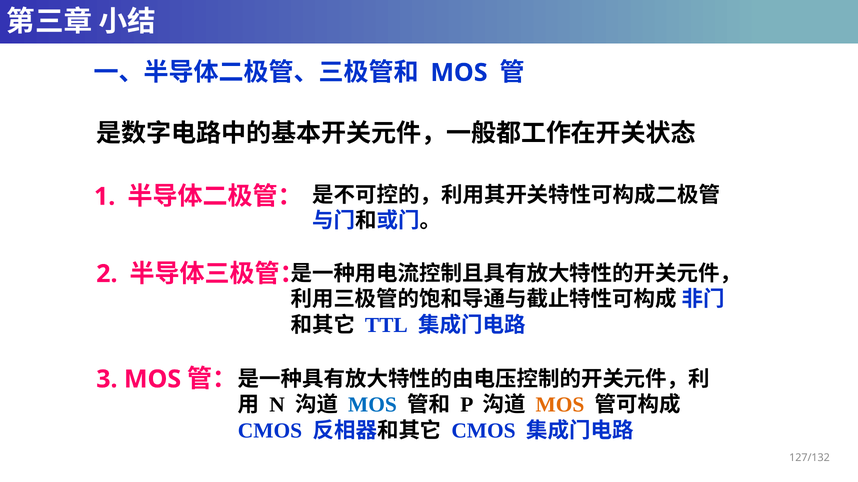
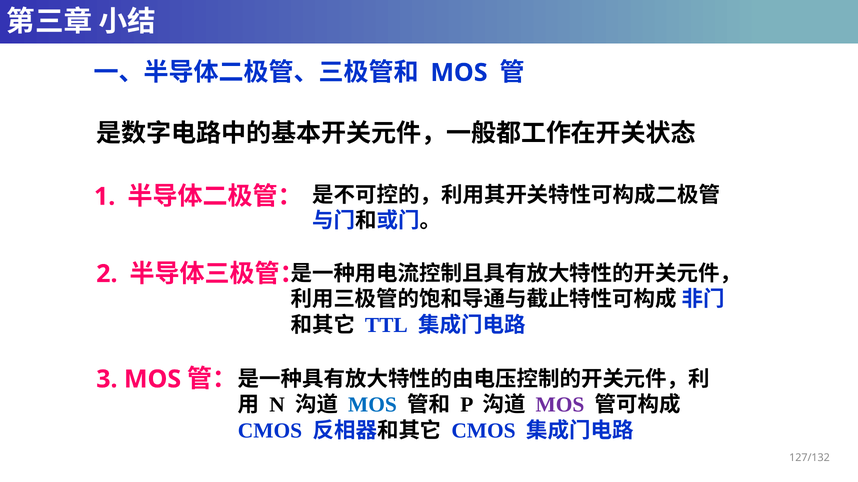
MOS at (560, 405) colour: orange -> purple
